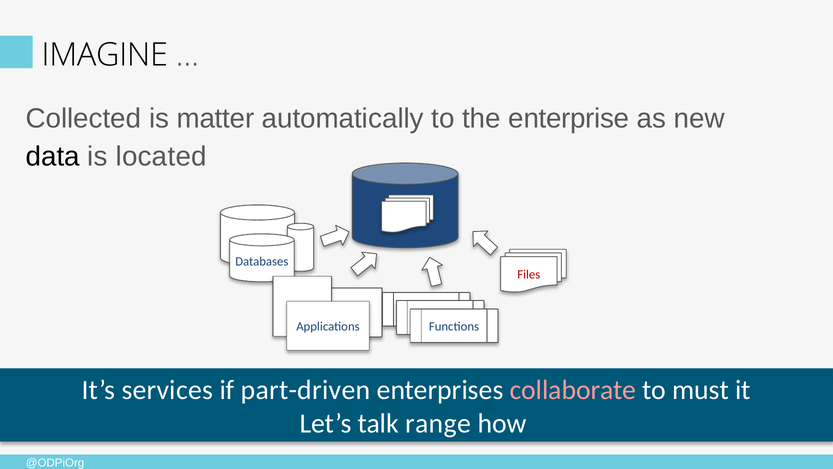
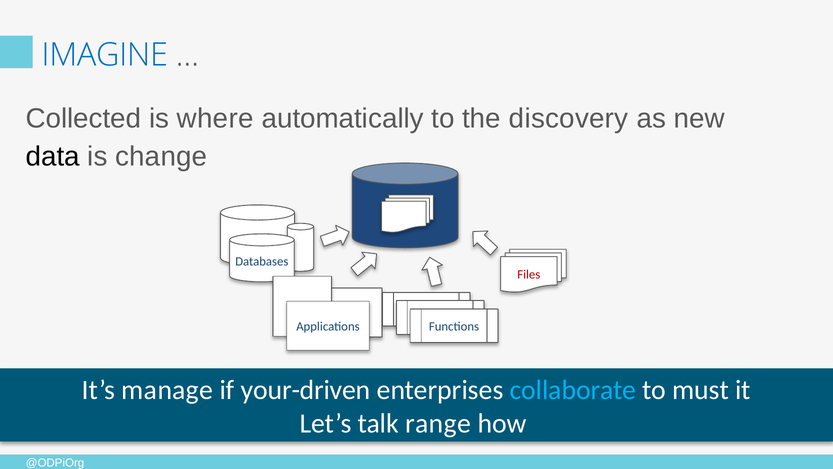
IMAGINE colour: black -> blue
matter: matter -> where
enterprise: enterprise -> discovery
located: located -> change
services: services -> manage
part-driven: part-driven -> your-driven
collaborate colour: pink -> light blue
